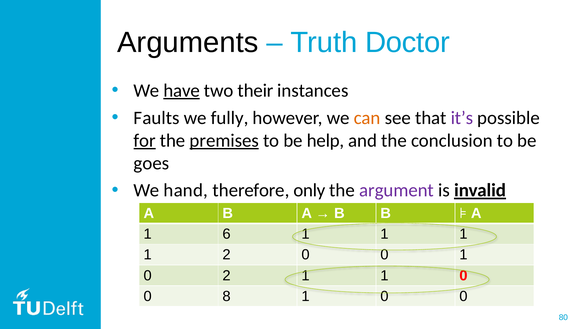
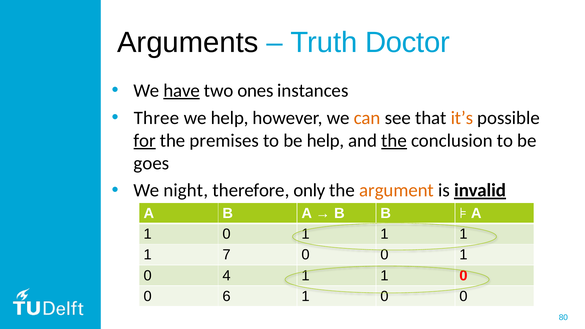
their: their -> ones
Faults: Faults -> Three
we fully: fully -> help
it’s colour: purple -> orange
premises underline: present -> none
the at (394, 141) underline: none -> present
hand: hand -> night
argument colour: purple -> orange
6 at (227, 234): 6 -> 0
1 2: 2 -> 7
0 2: 2 -> 4
8: 8 -> 6
